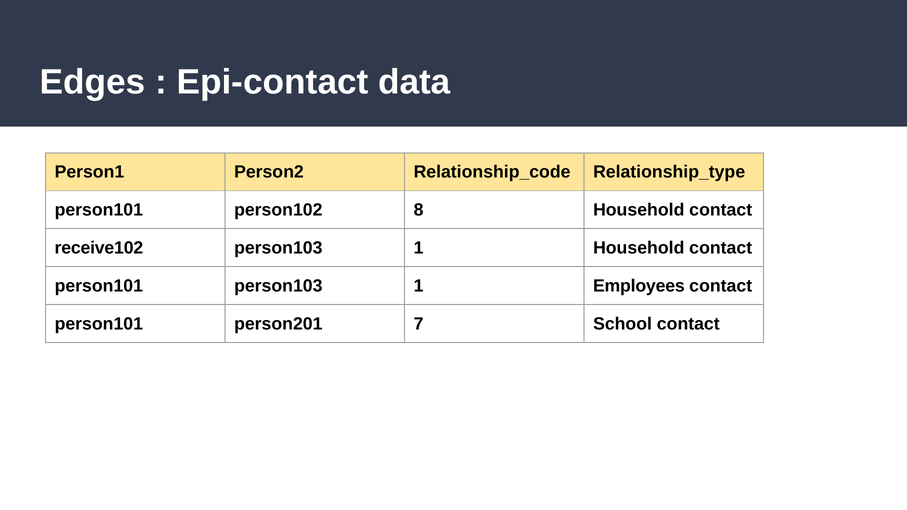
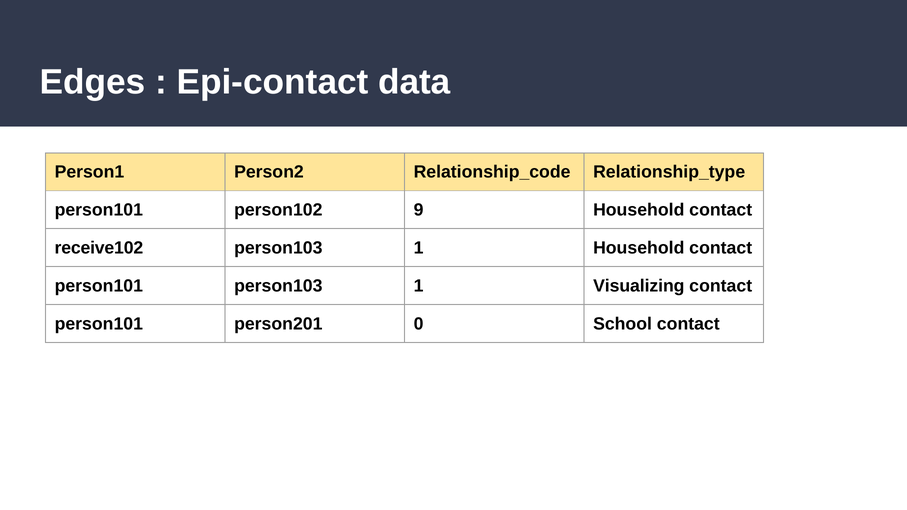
8: 8 -> 9
Employees: Employees -> Visualizing
7: 7 -> 0
